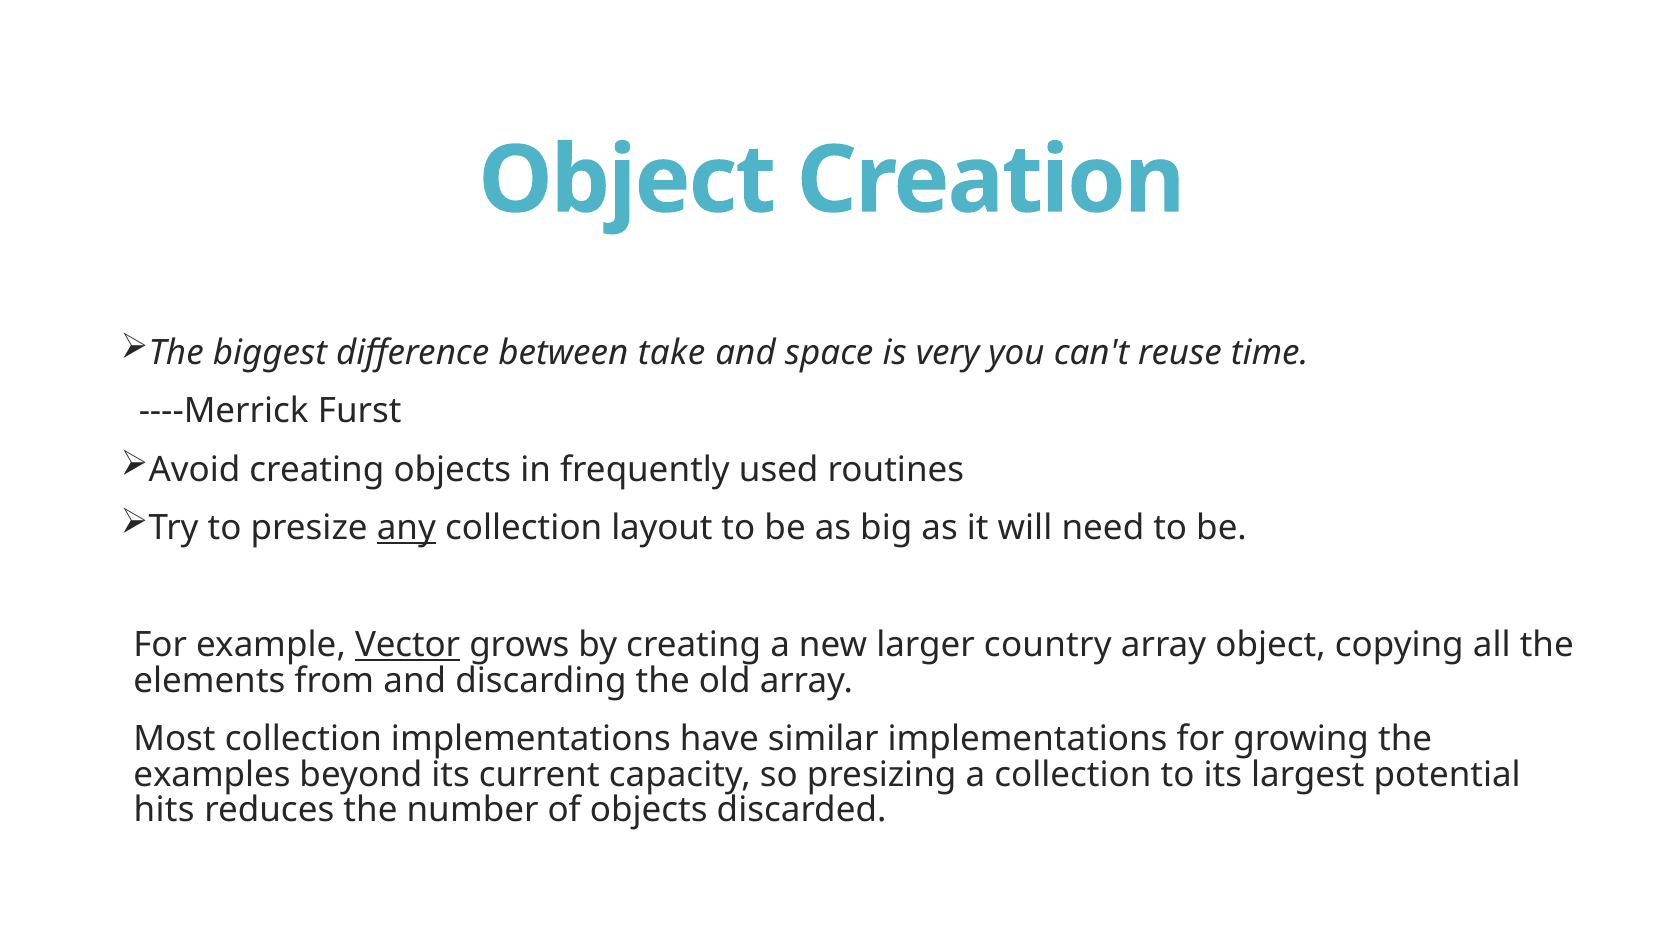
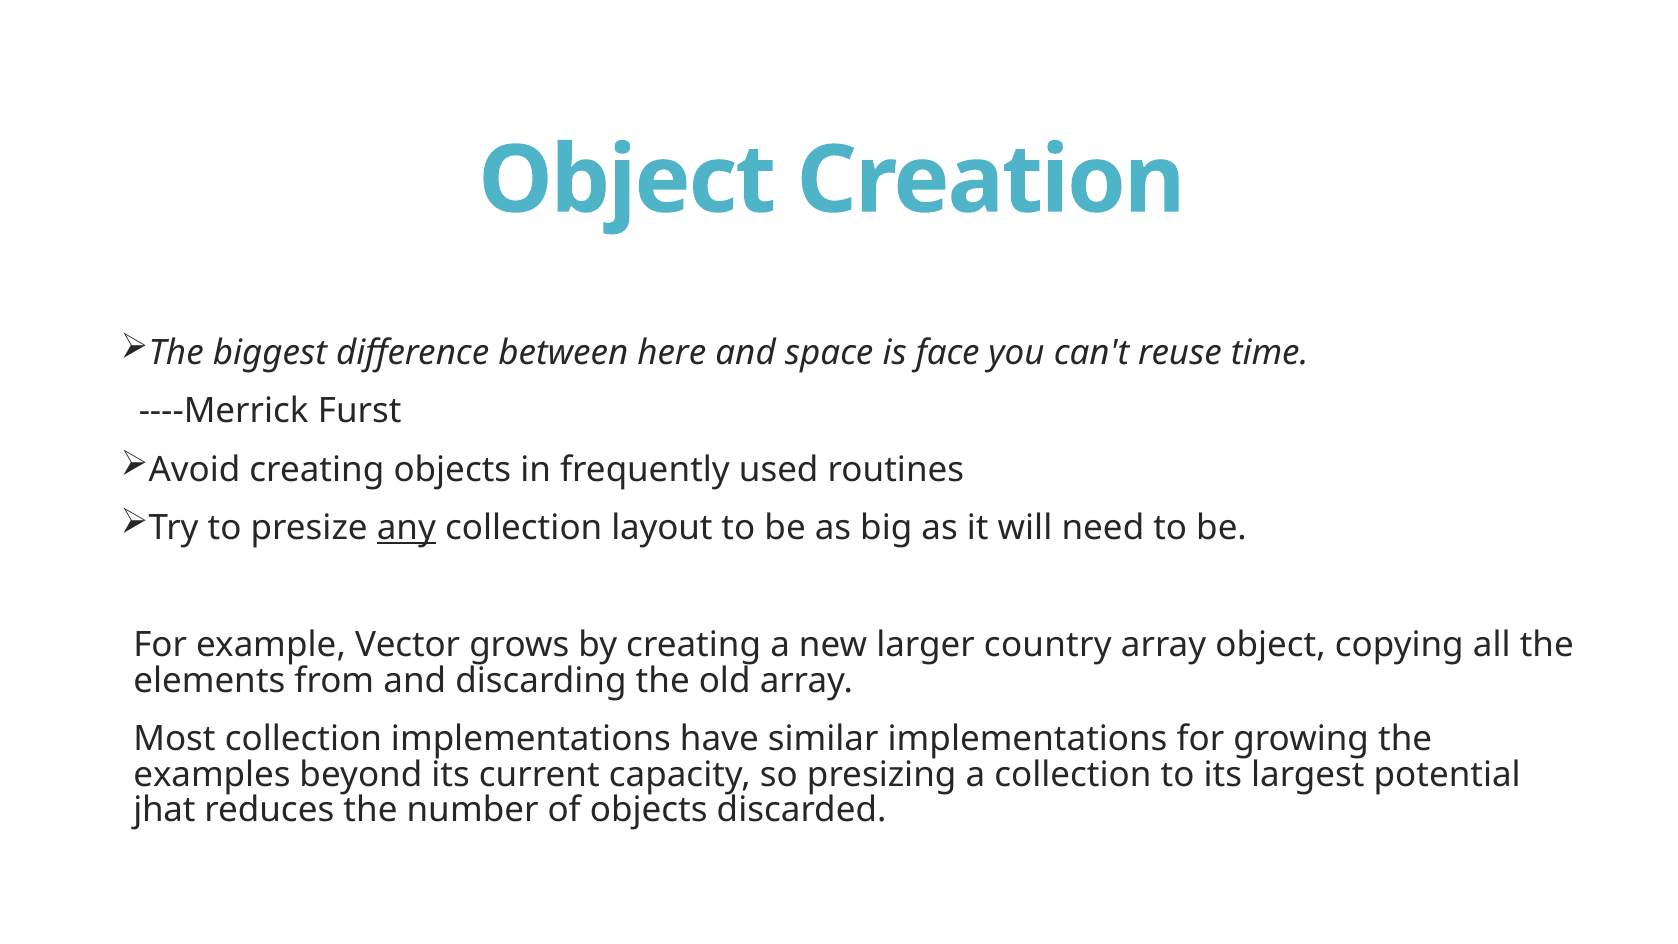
take: take -> here
very: very -> face
Vector underline: present -> none
hits: hits -> jhat
